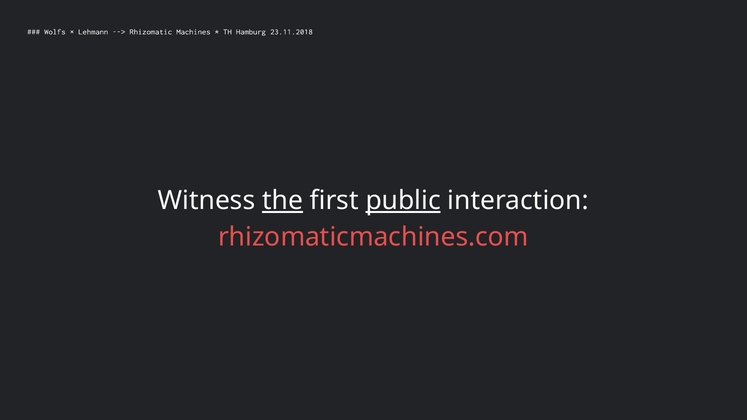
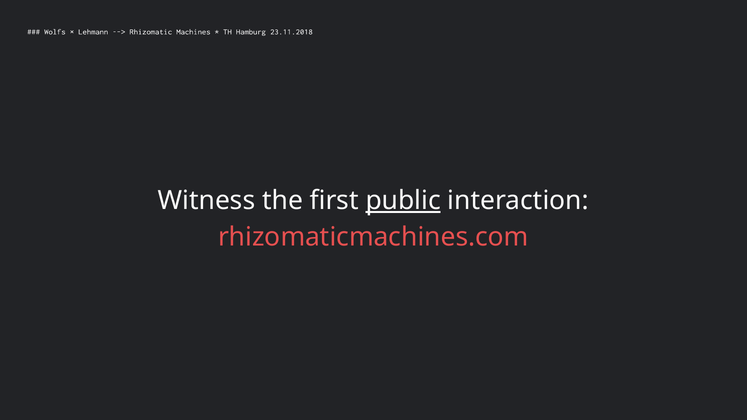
the underline: present -> none
